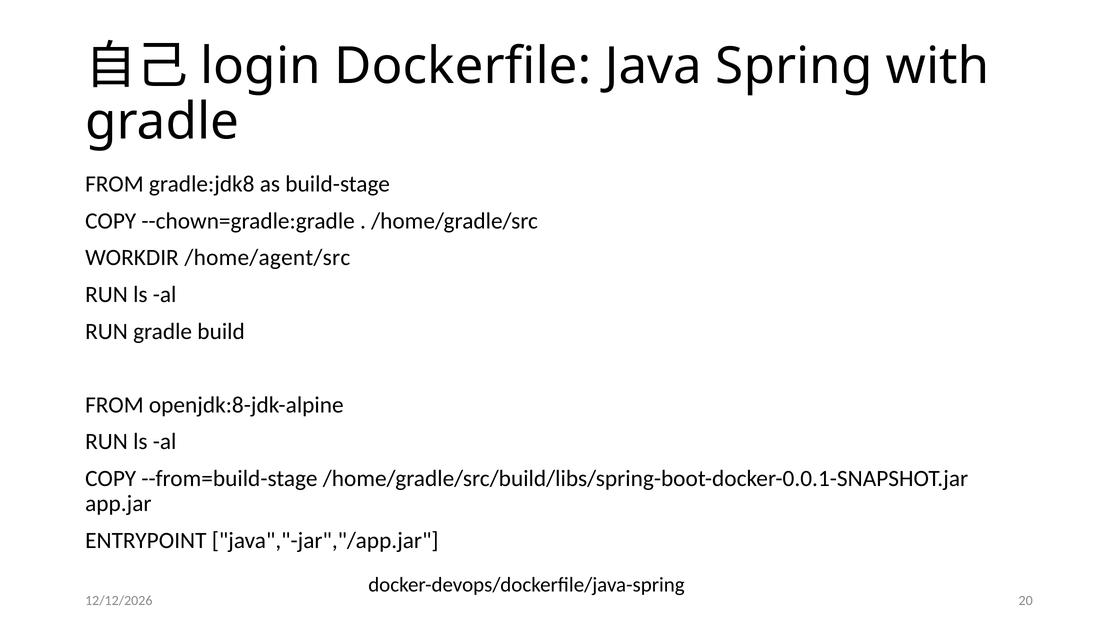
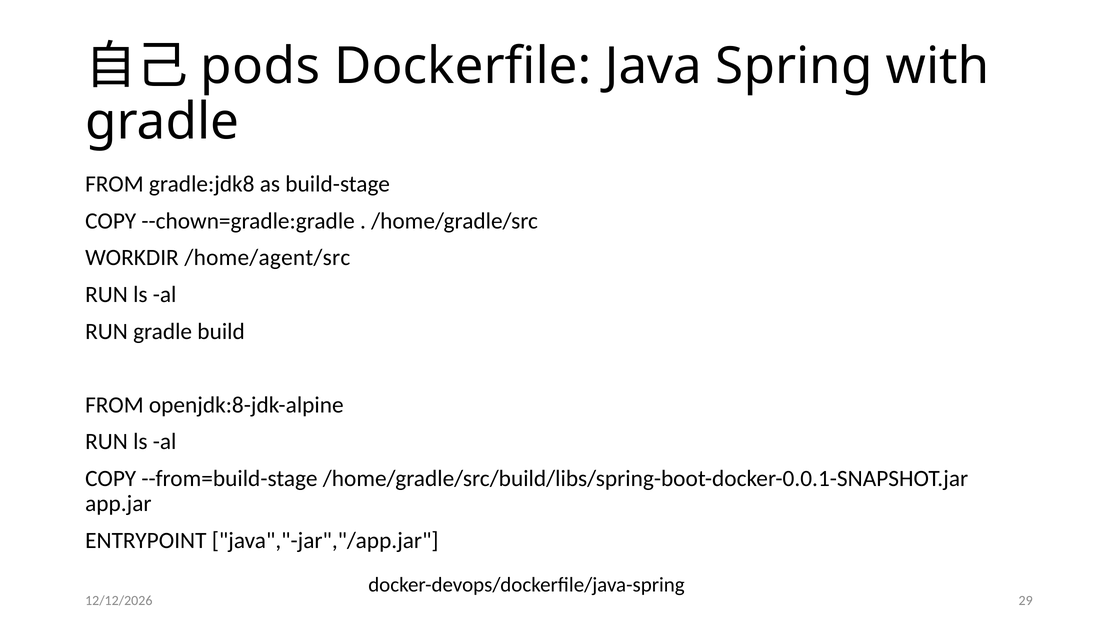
login: login -> pods
20: 20 -> 29
